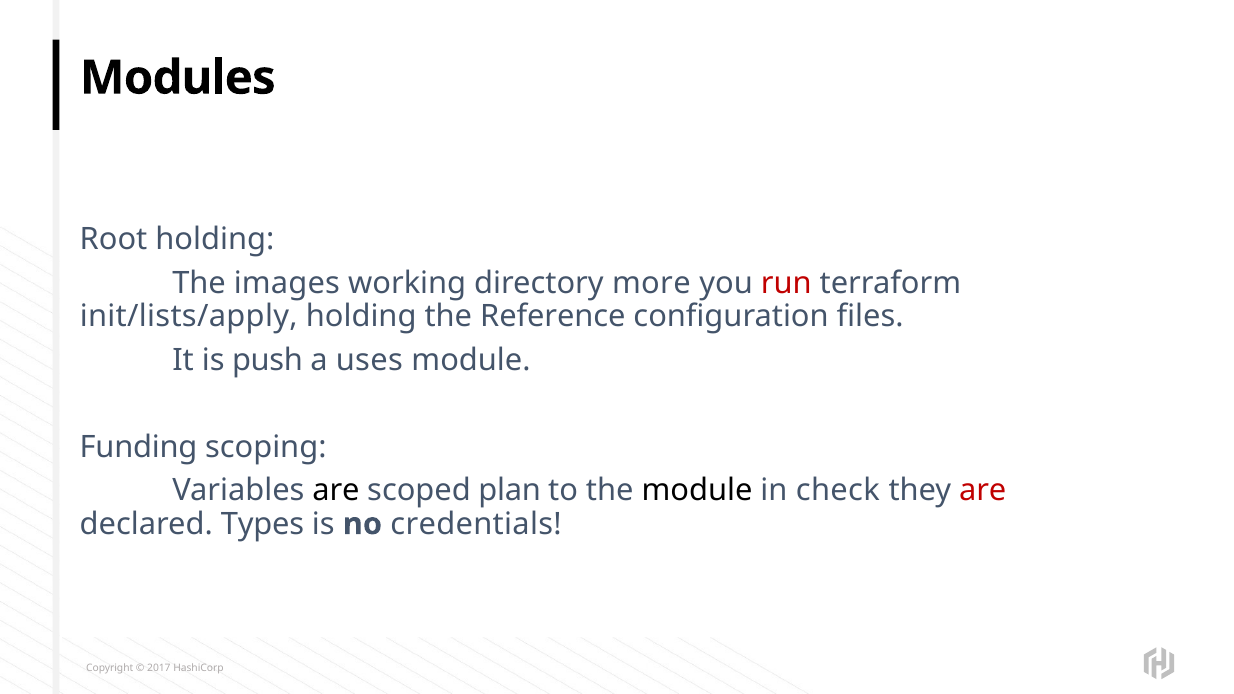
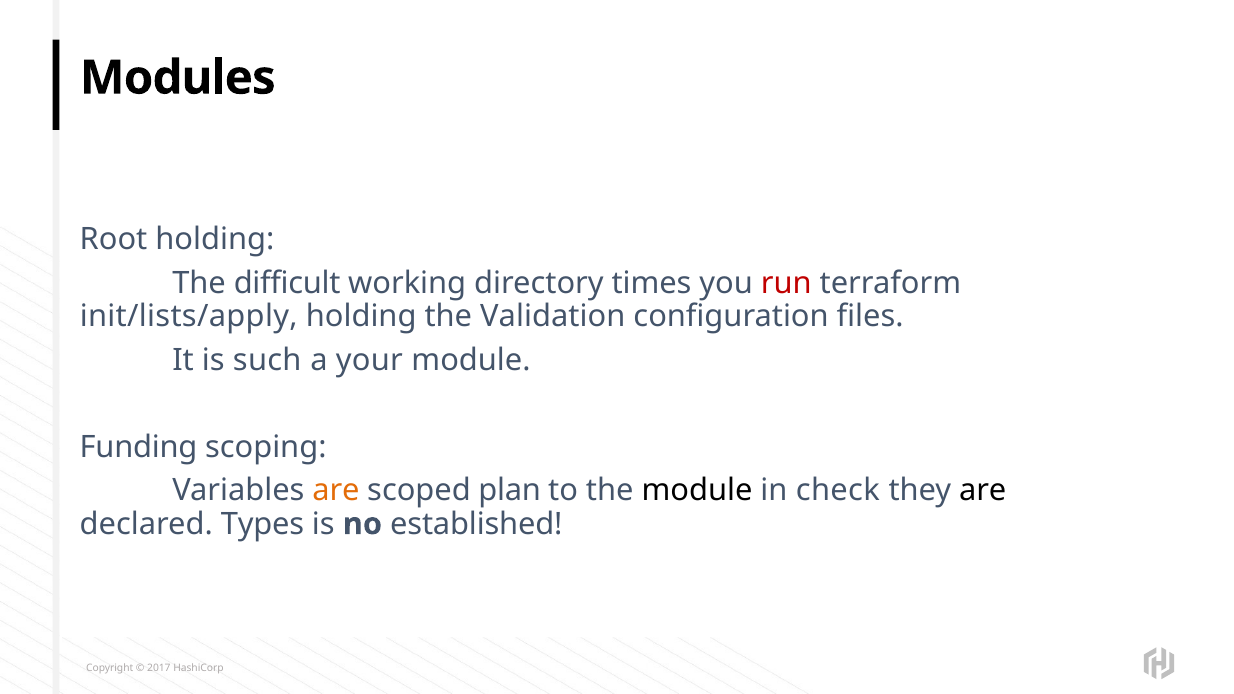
images: images -> difficult
more: more -> times
Reference: Reference -> Validation
push: push -> such
uses: uses -> your
are at (336, 491) colour: black -> orange
are at (983, 491) colour: red -> black
credentials: credentials -> established
